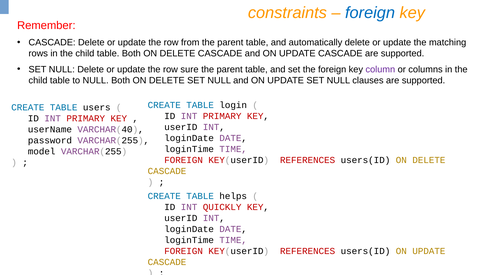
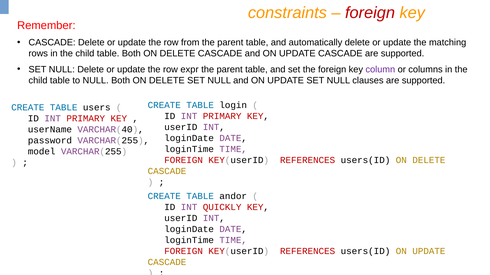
foreign at (370, 13) colour: blue -> red
sure: sure -> expr
helps: helps -> andor
